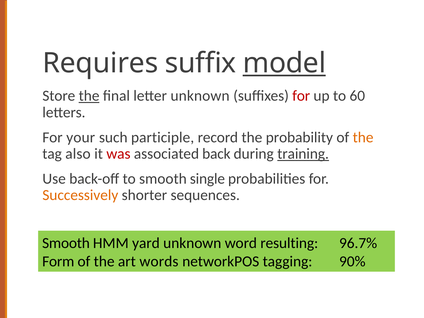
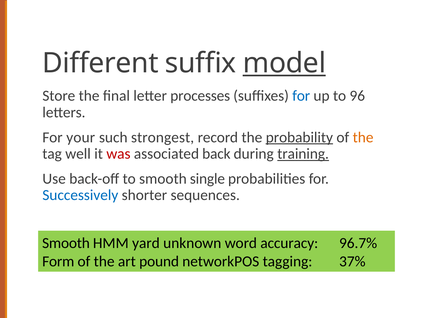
Requires: Requires -> Different
the at (89, 96) underline: present -> none
letter unknown: unknown -> processes
for at (301, 96) colour: red -> blue
60: 60 -> 96
participle: participle -> strongest
probability underline: none -> present
also: also -> well
Successively colour: orange -> blue
resulting: resulting -> accuracy
words: words -> pound
90%: 90% -> 37%
